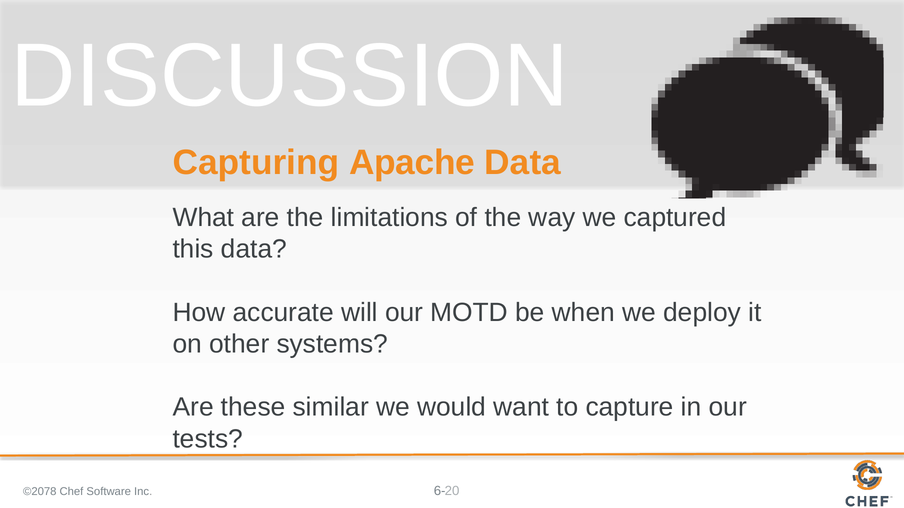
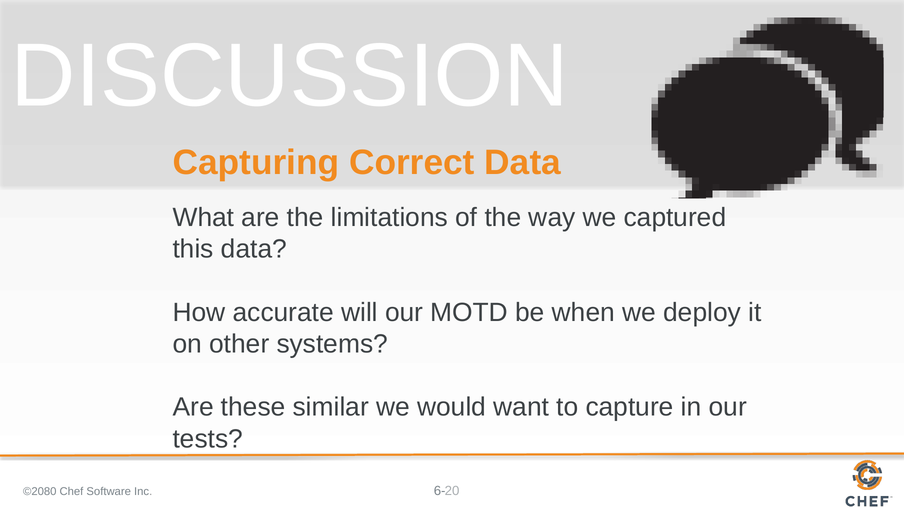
Apache: Apache -> Correct
©2078: ©2078 -> ©2080
